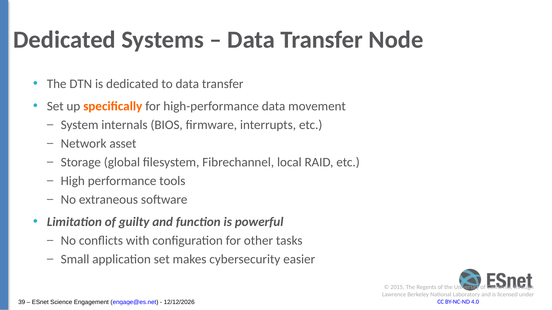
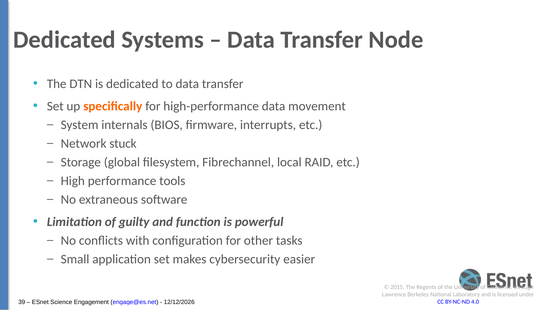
asset: asset -> stuck
